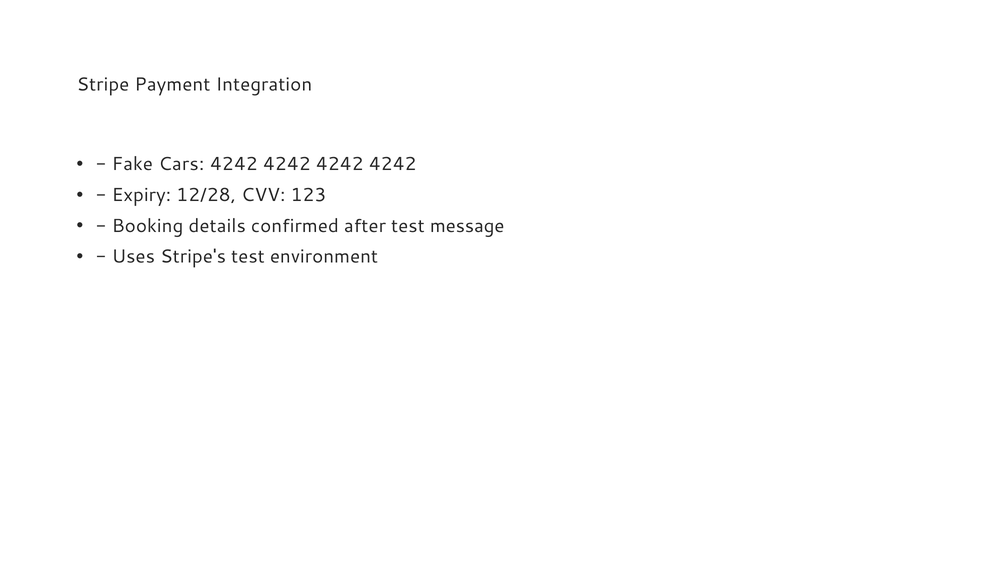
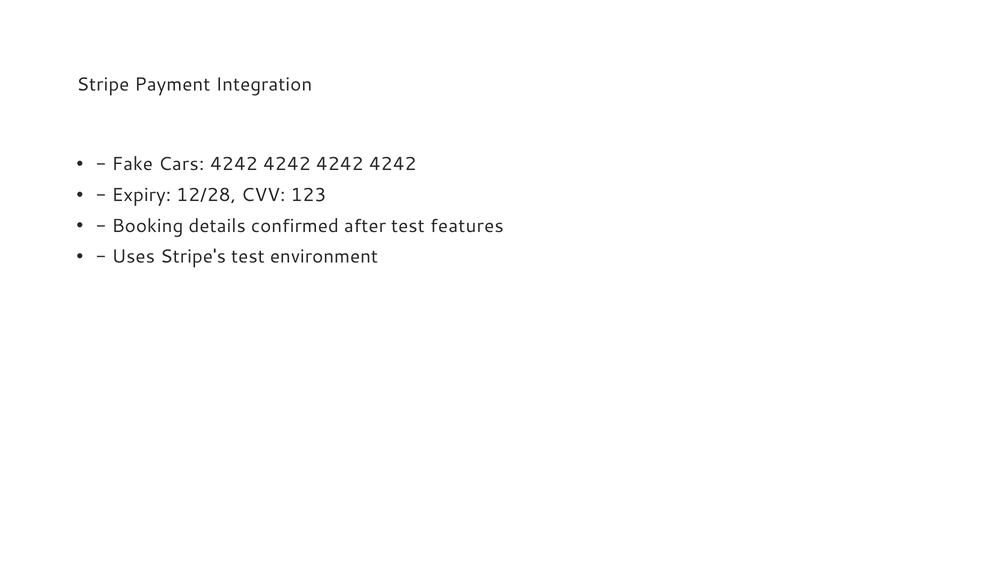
message: message -> features
